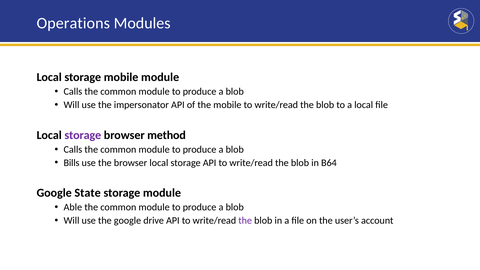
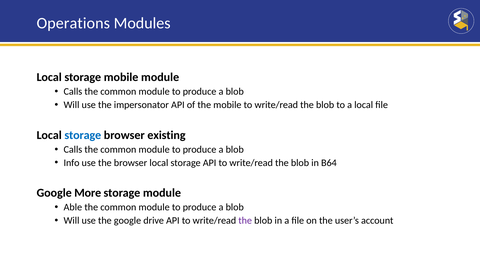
storage at (83, 135) colour: purple -> blue
method: method -> existing
Bills: Bills -> Info
State: State -> More
